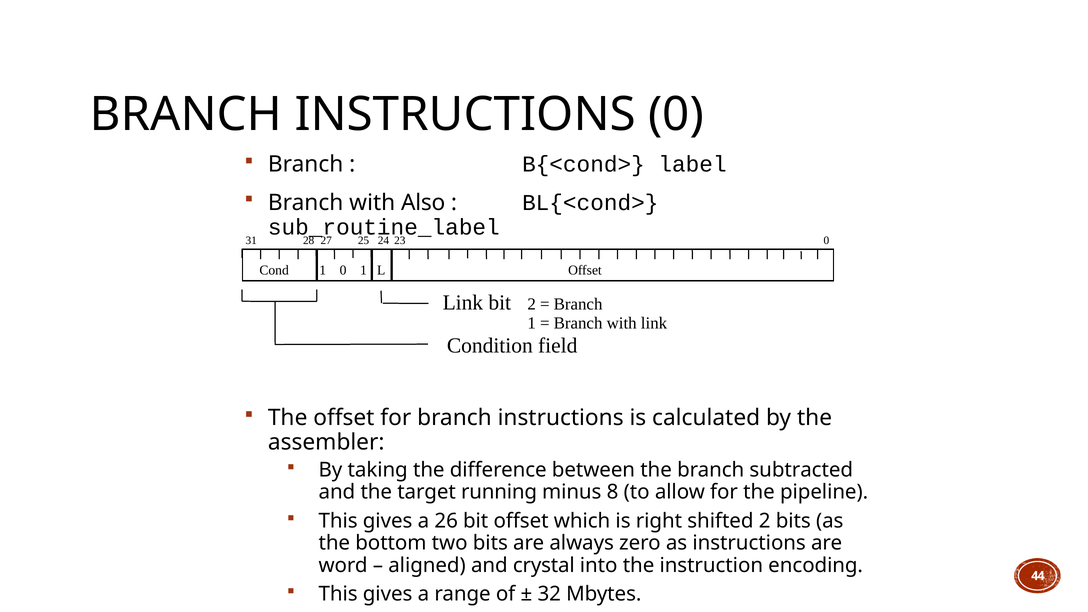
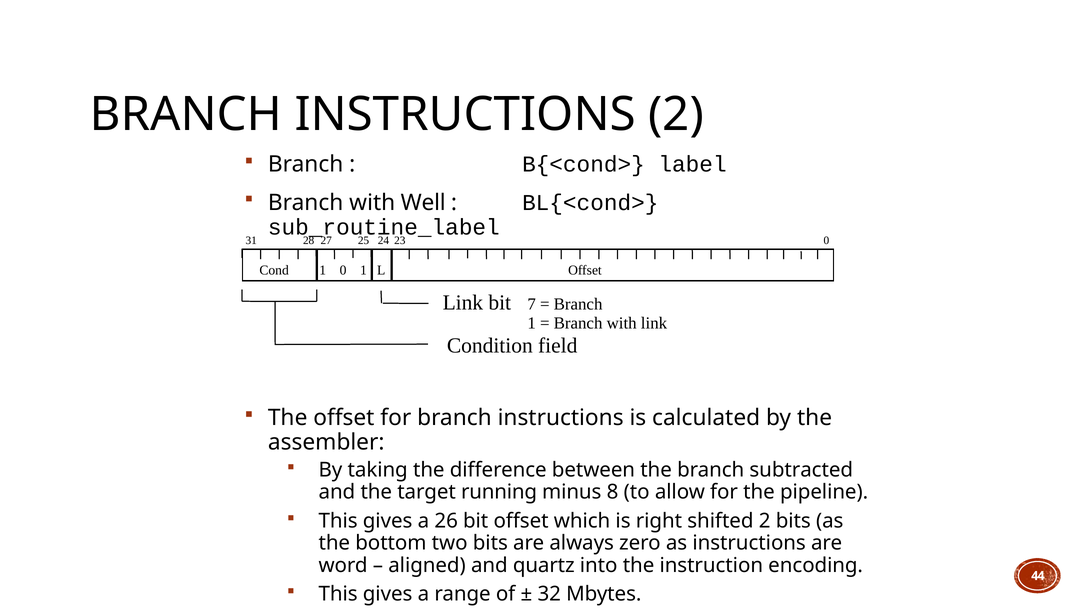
INSTRUCTIONS 0: 0 -> 2
Also: Also -> Well
bit 2: 2 -> 7
crystal: crystal -> quartz
